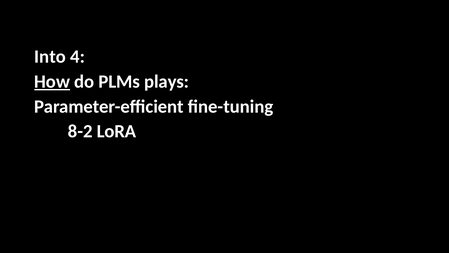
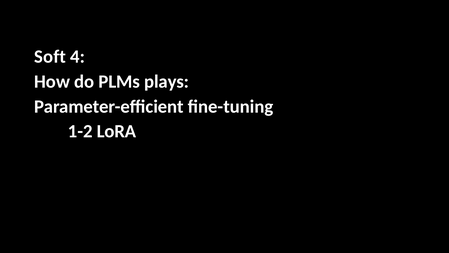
Into: Into -> Soft
How underline: present -> none
8-2: 8-2 -> 1-2
